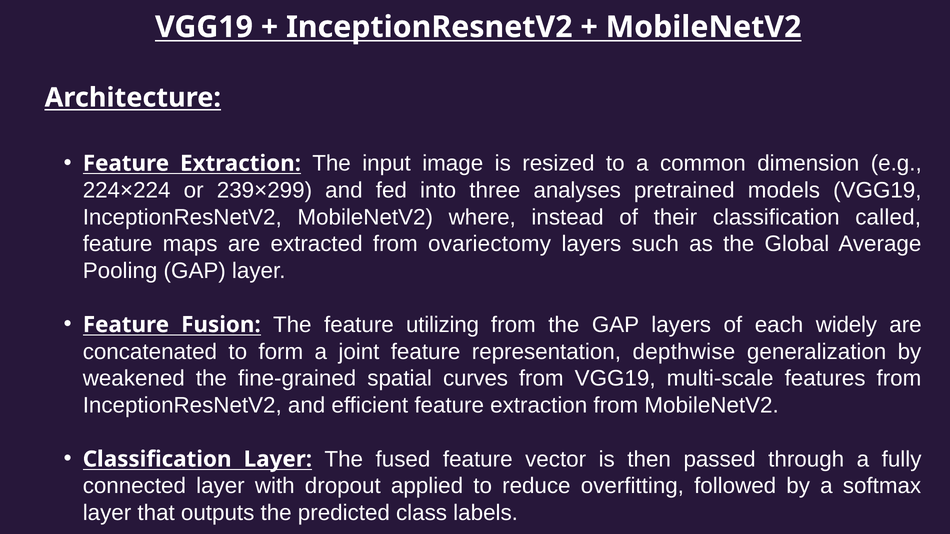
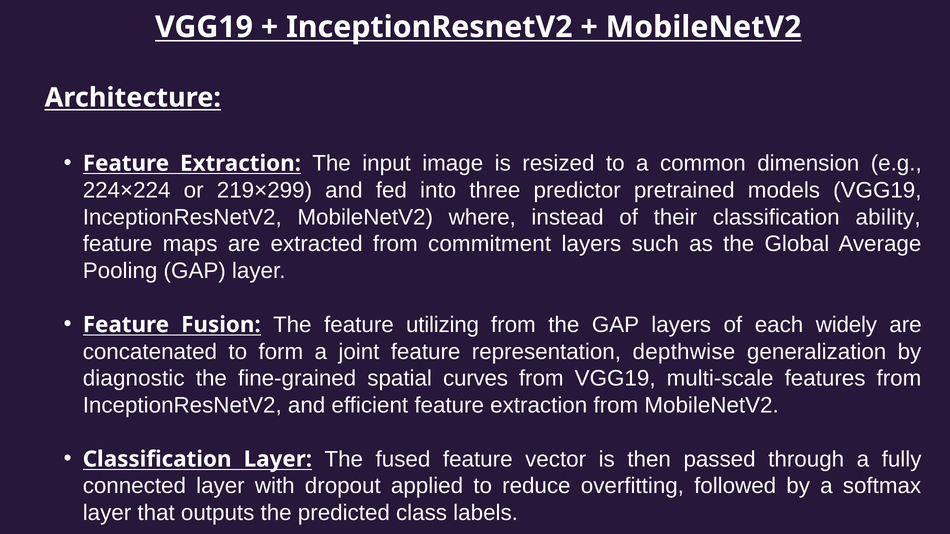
239×299: 239×299 -> 219×299
analyses: analyses -> predictor
called: called -> ability
ovariectomy: ovariectomy -> commitment
weakened: weakened -> diagnostic
